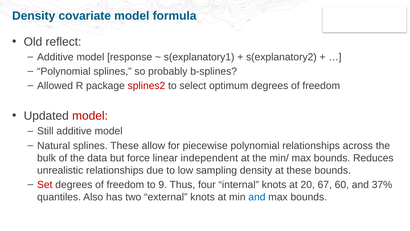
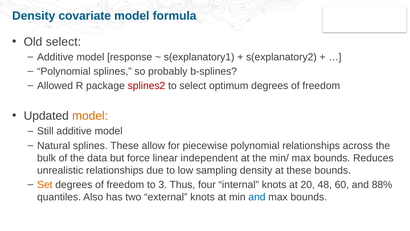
Old reflect: reflect -> select
model at (90, 116) colour: red -> orange
Set colour: red -> orange
9: 9 -> 3
67: 67 -> 48
37%: 37% -> 88%
